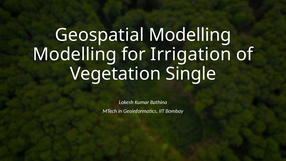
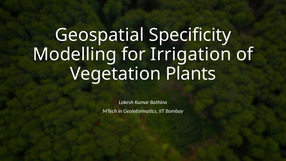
Geospatial Modelling: Modelling -> Specificity
Single: Single -> Plants
